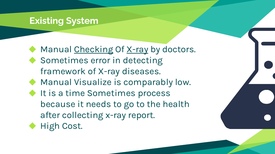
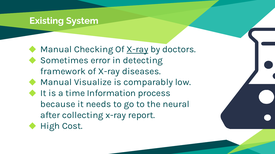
Checking underline: present -> none
time Sometimes: Sometimes -> Information
health: health -> neural
